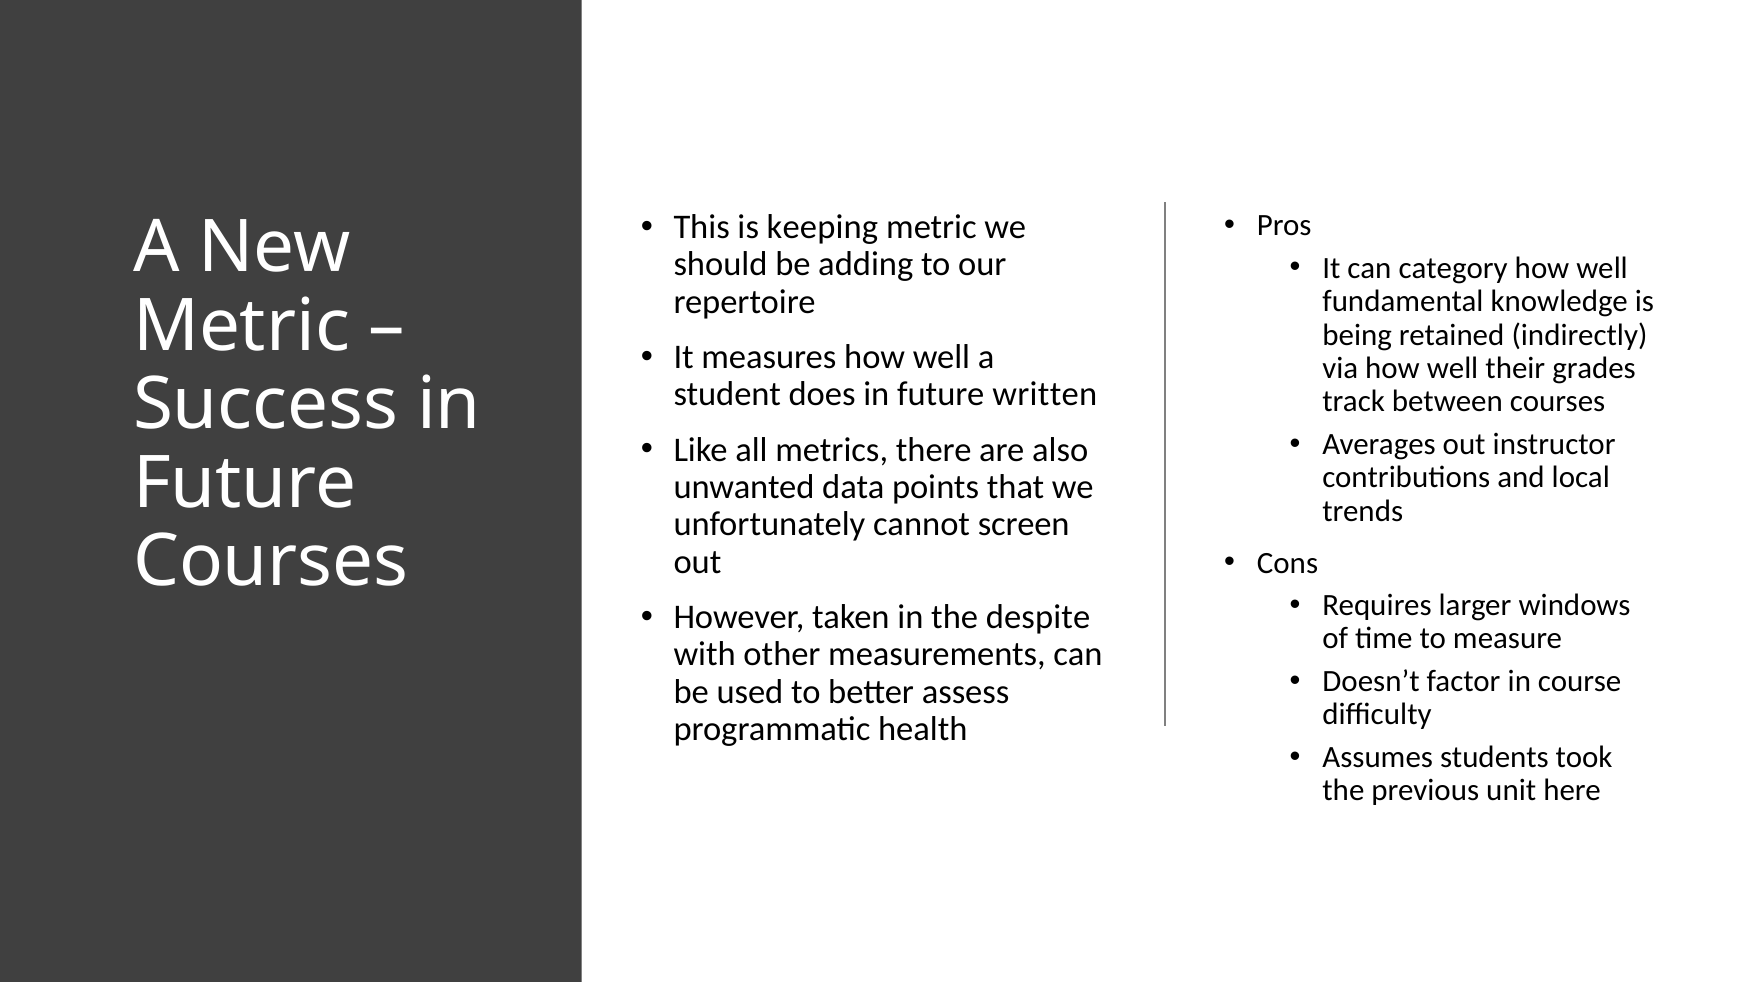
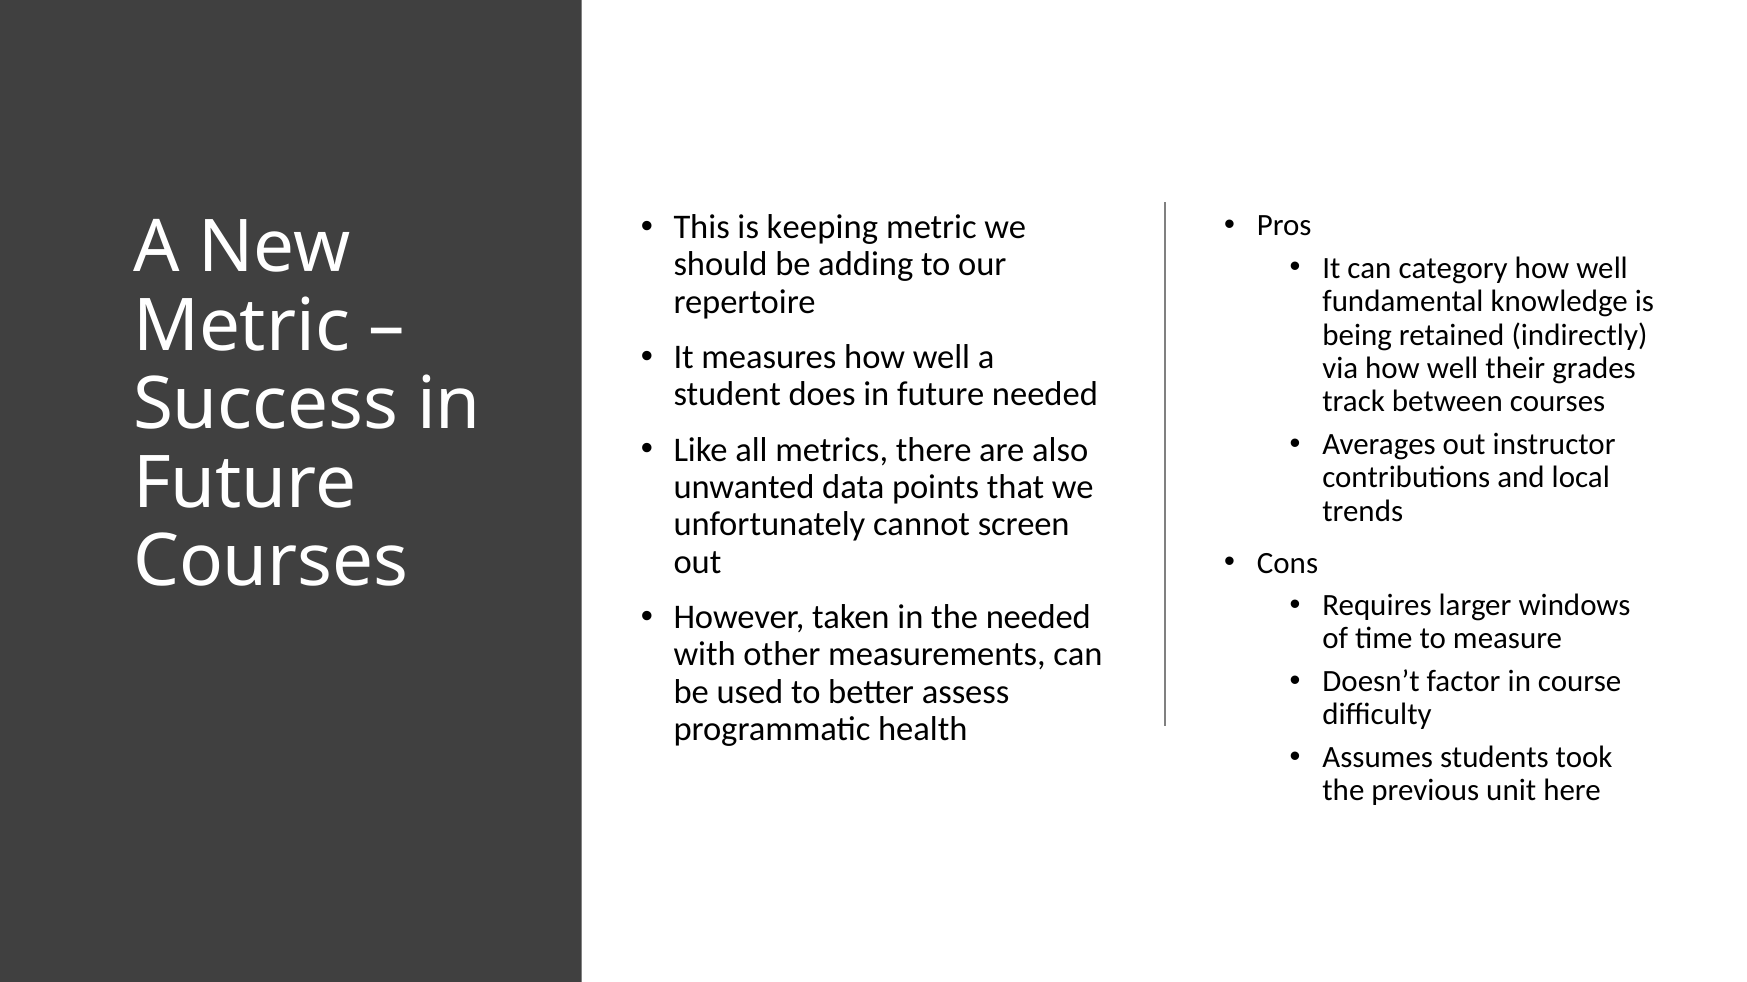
future written: written -> needed
the despite: despite -> needed
